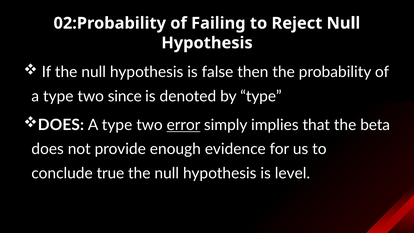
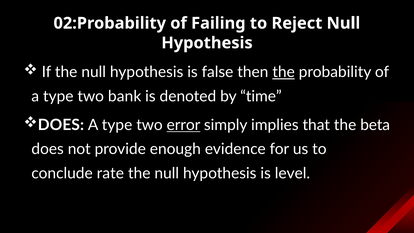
the at (284, 72) underline: none -> present
since: since -> bank
by type: type -> time
true: true -> rate
